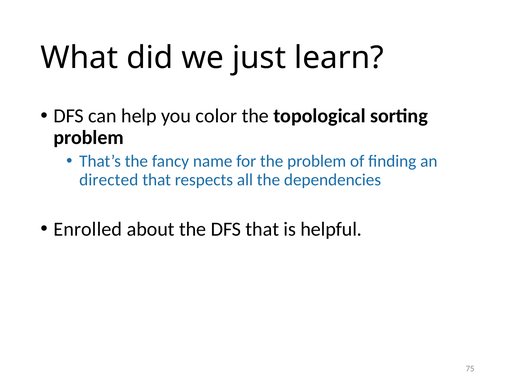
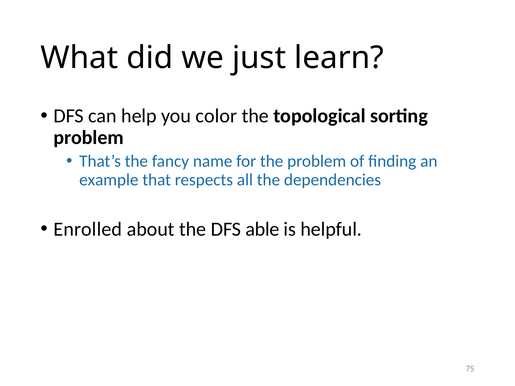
directed: directed -> example
DFS that: that -> able
